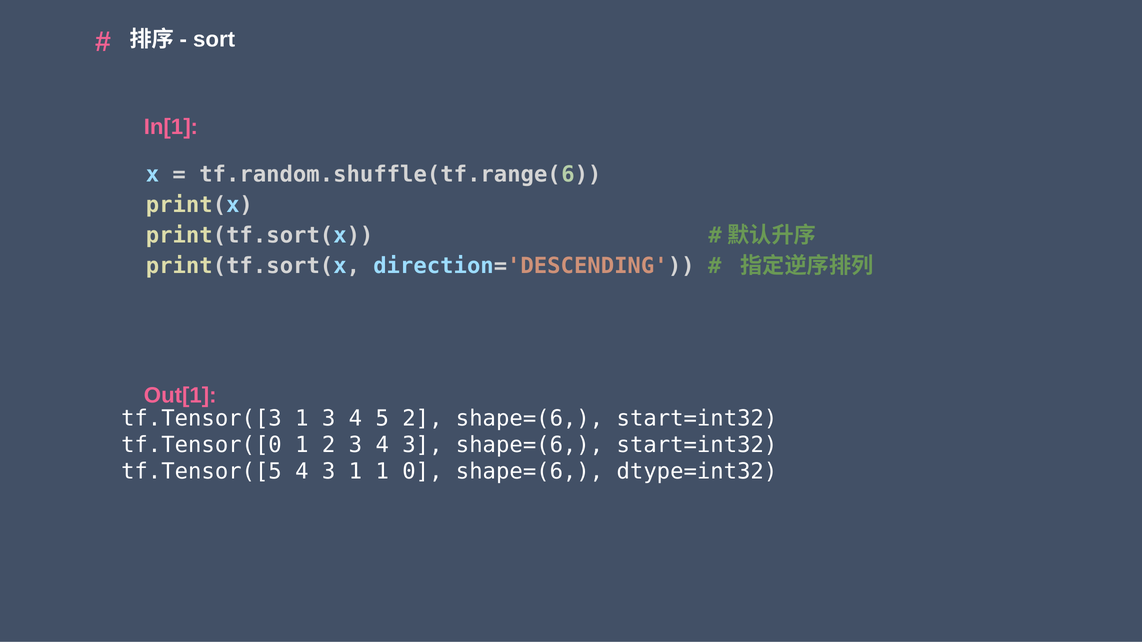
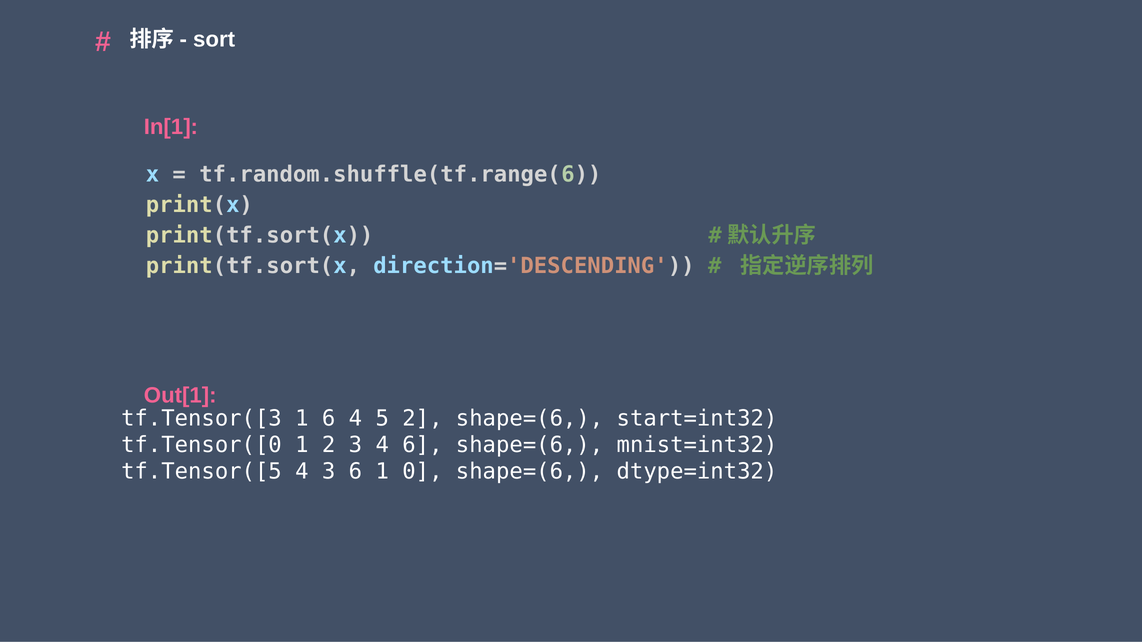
1 3: 3 -> 6
3 4 3: 3 -> 6
start=int32 at (697, 445): start=int32 -> mnist=int32
3 1: 1 -> 6
